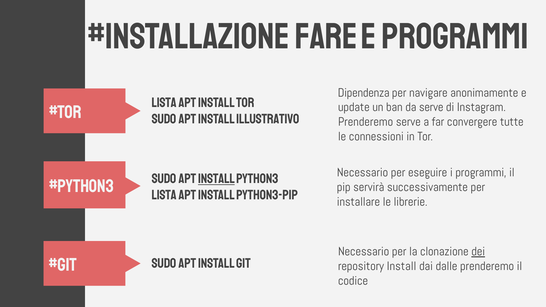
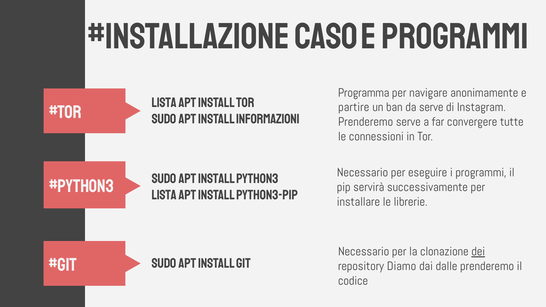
fare: fare -> caso
Dipendenza: Dipendenza -> Programma
update: update -> partire
illustrativo: illustrativo -> informazioni
install at (216, 179) underline: present -> none
repository Install: Install -> Diamo
